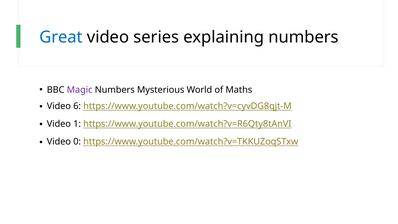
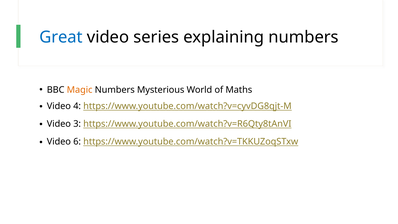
Magic colour: purple -> orange
6: 6 -> 4
1: 1 -> 3
0: 0 -> 6
